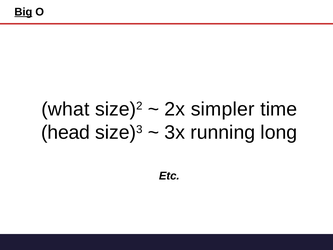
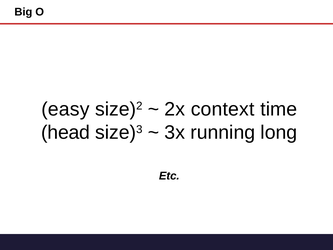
Big underline: present -> none
what: what -> easy
simpler: simpler -> context
